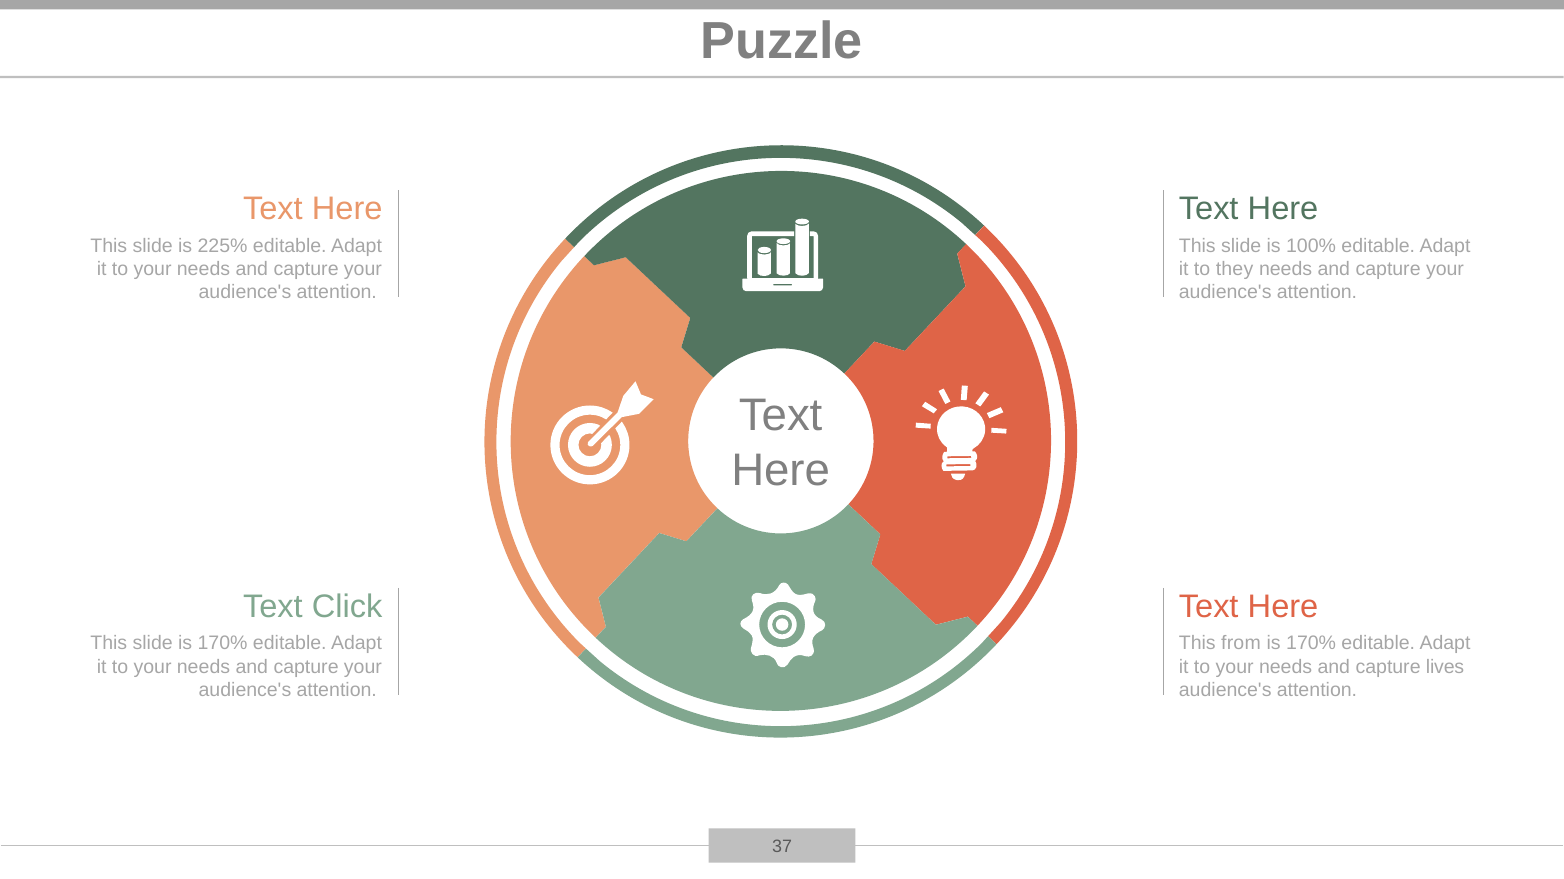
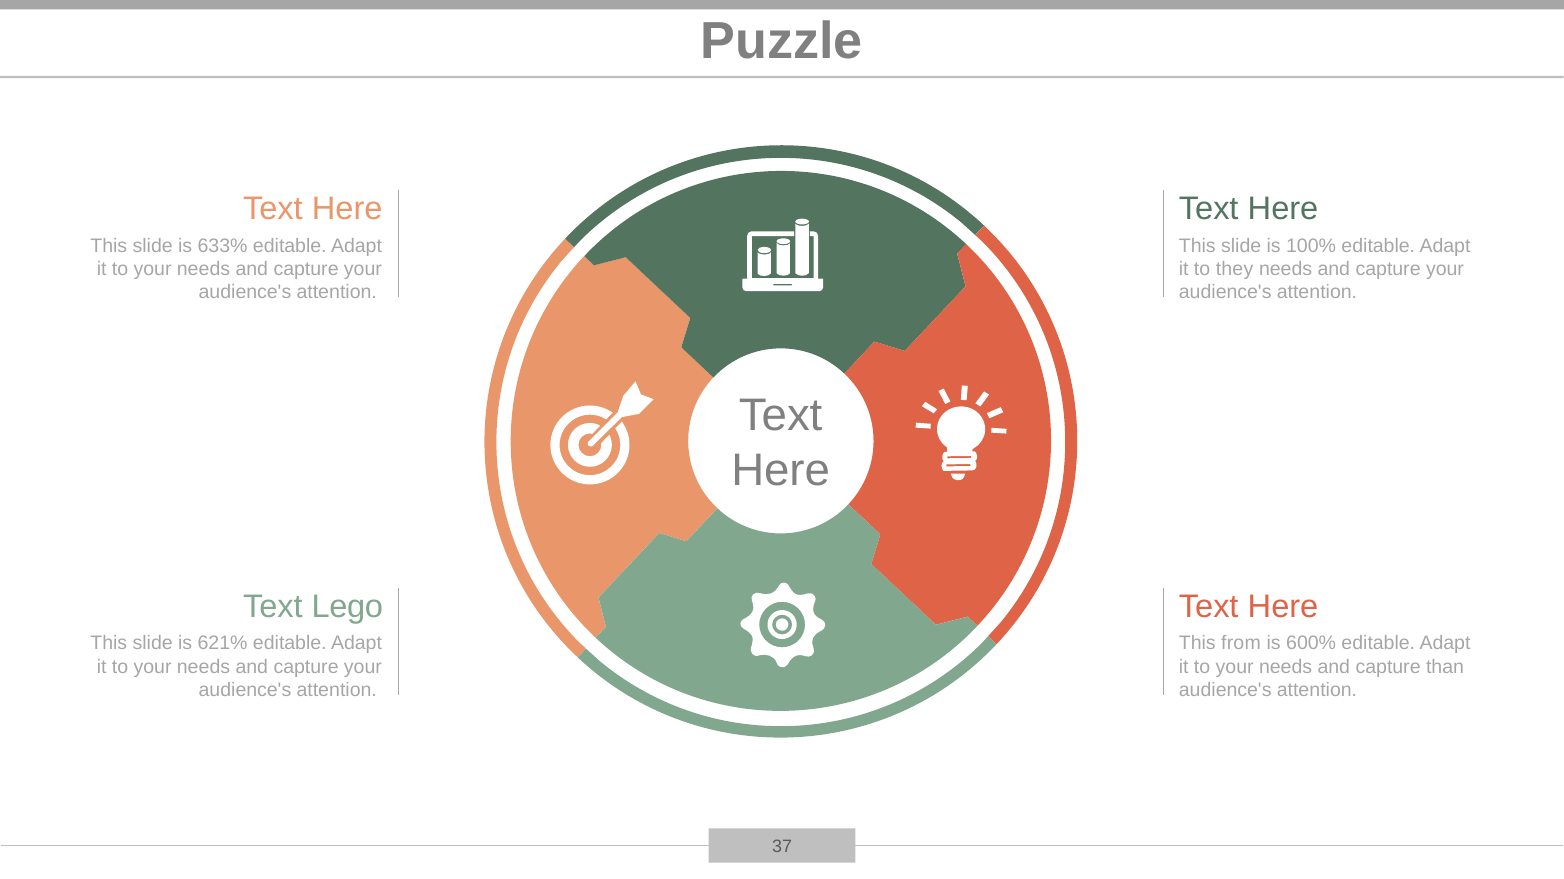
225%: 225% -> 633%
Click: Click -> Lego
slide is 170%: 170% -> 621%
170% at (1311, 644): 170% -> 600%
lives: lives -> than
